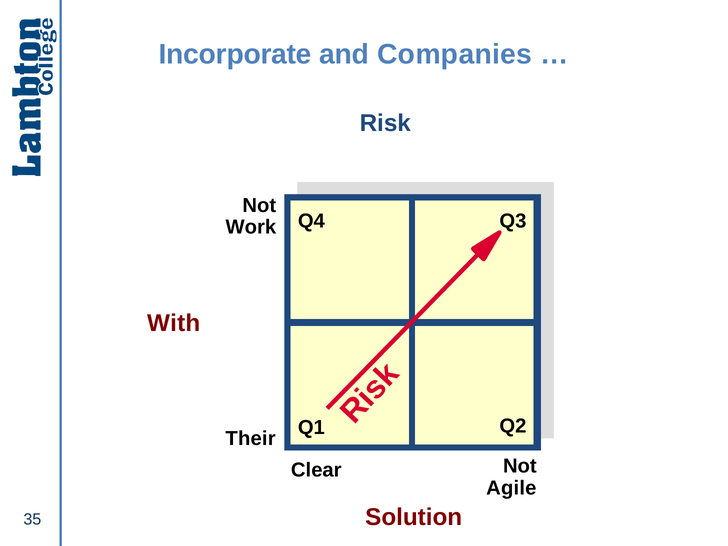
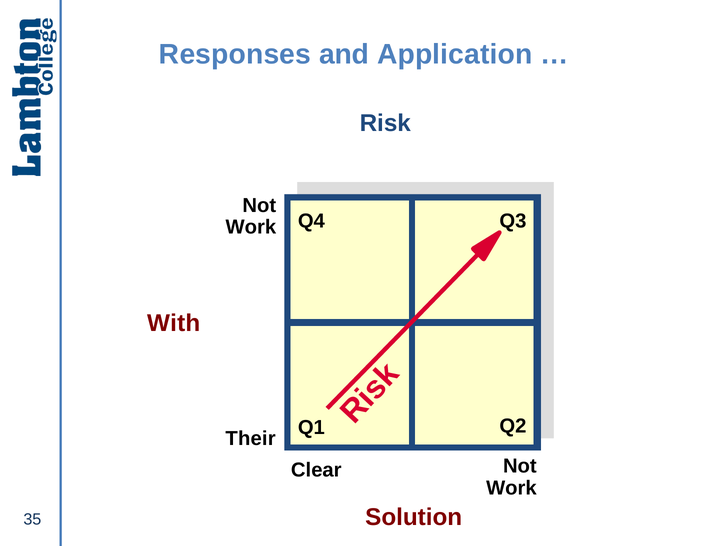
Incorporate: Incorporate -> Responses
Companies: Companies -> Application
Agile at (511, 488): Agile -> Work
